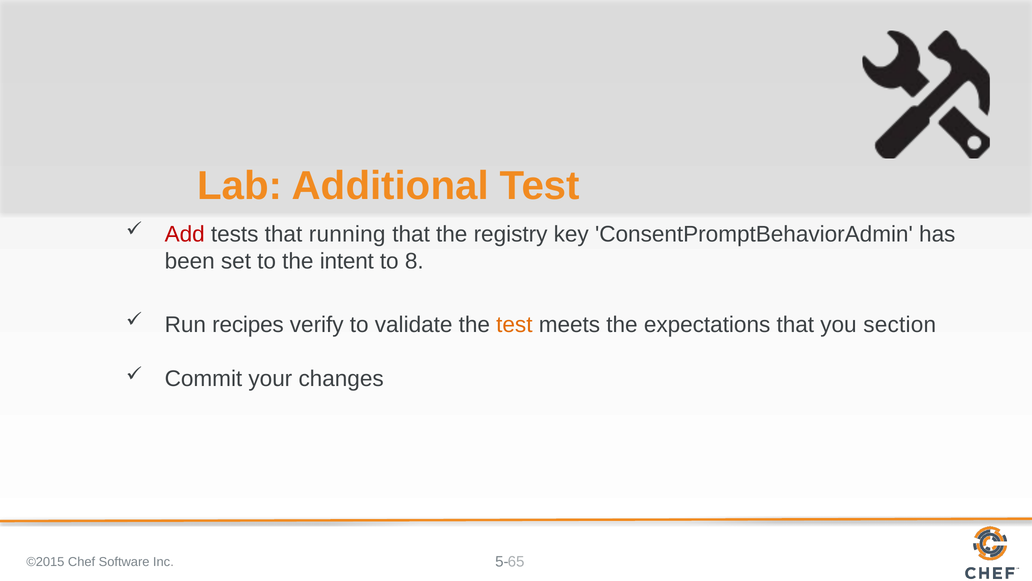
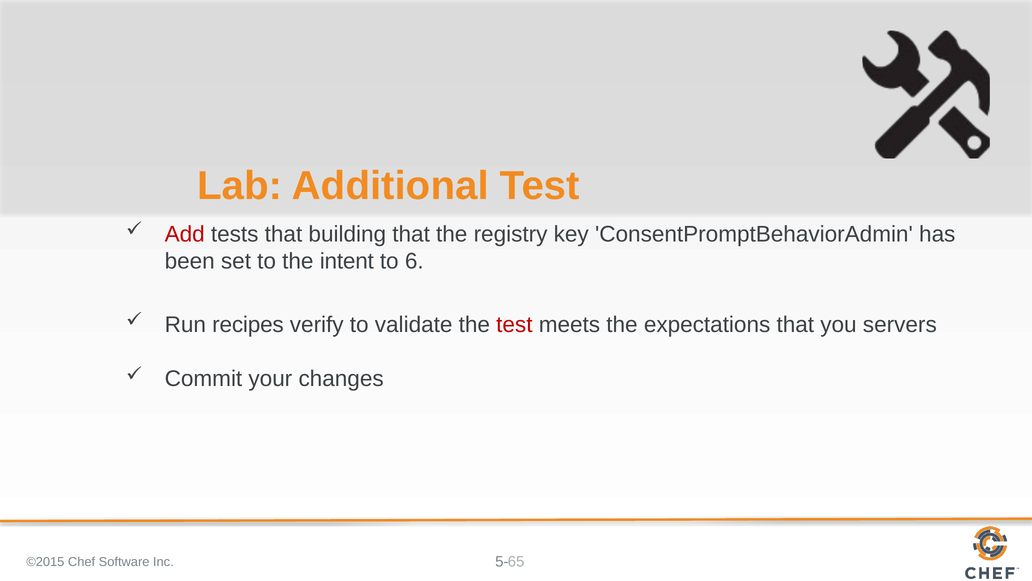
running: running -> building
8: 8 -> 6
test at (514, 324) colour: orange -> red
section: section -> servers
